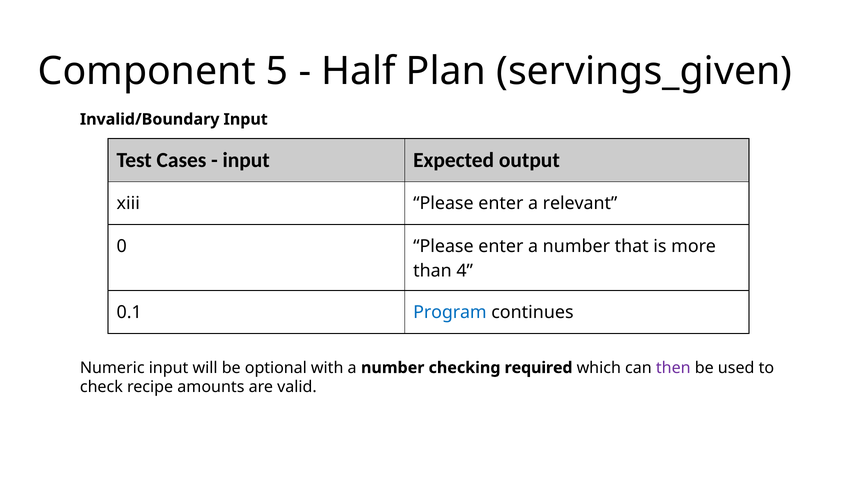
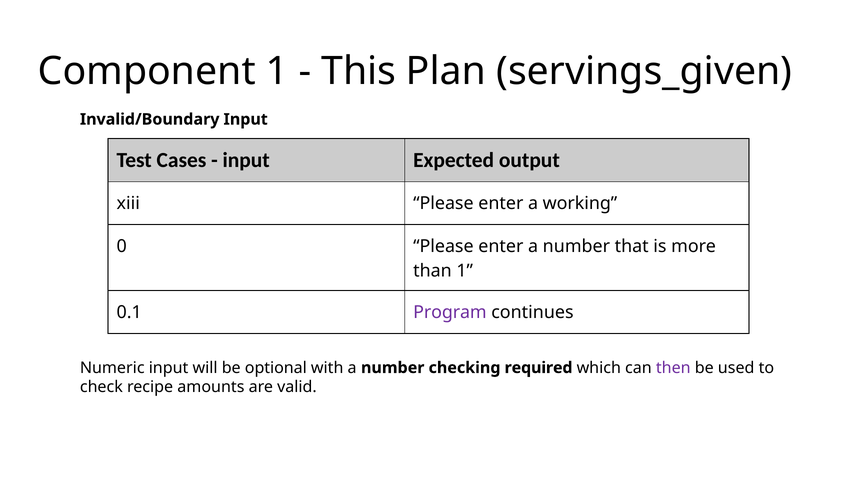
Component 5: 5 -> 1
Half: Half -> This
relevant: relevant -> working
than 4: 4 -> 1
Program colour: blue -> purple
